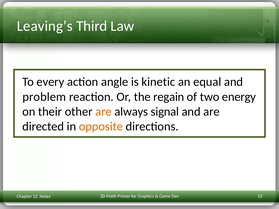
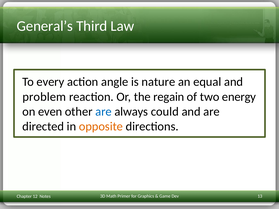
Leaving’s: Leaving’s -> General’s
kinetic: kinetic -> nature
their: their -> even
are at (103, 112) colour: orange -> blue
signal: signal -> could
